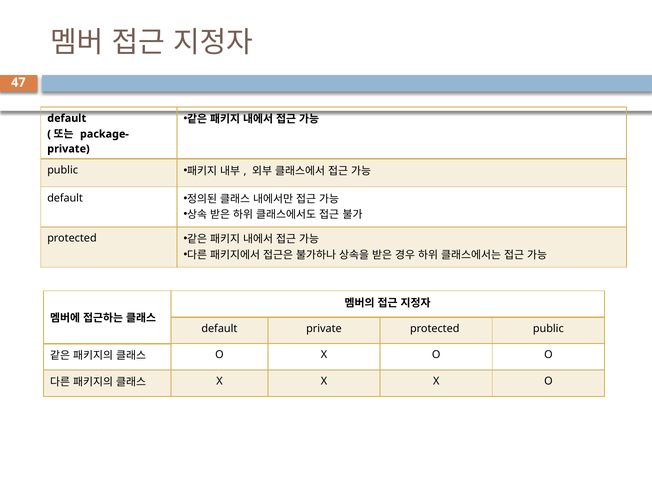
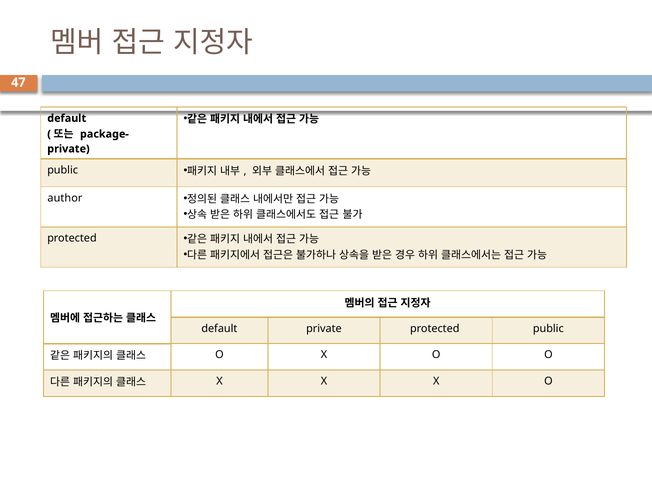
default at (65, 198): default -> author
